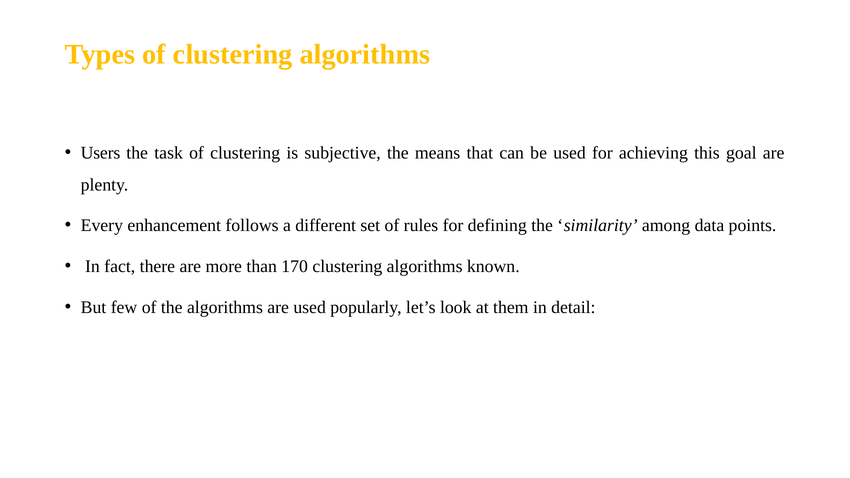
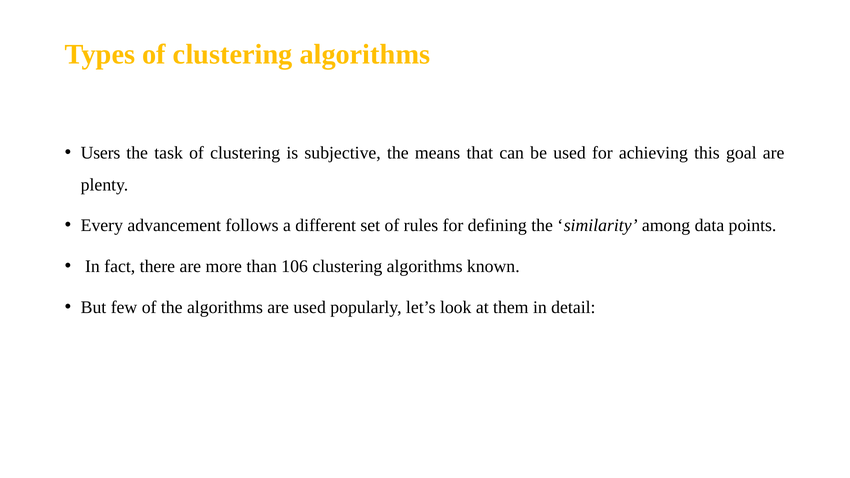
enhancement: enhancement -> advancement
170: 170 -> 106
